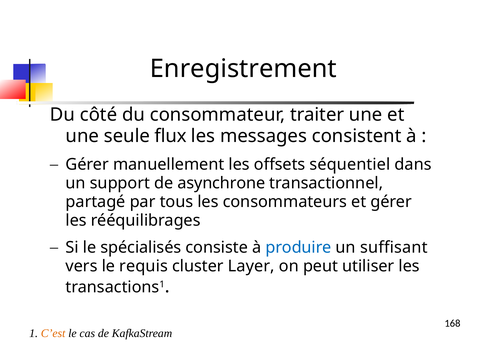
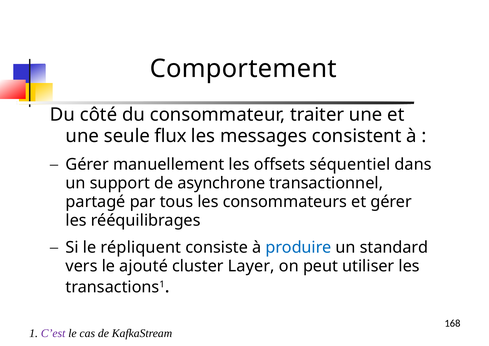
Enregistrement: Enregistrement -> Comportement
spécialisés: spécialisés -> répliquent
suffisant: suffisant -> standard
requis: requis -> ajouté
C’est colour: orange -> purple
